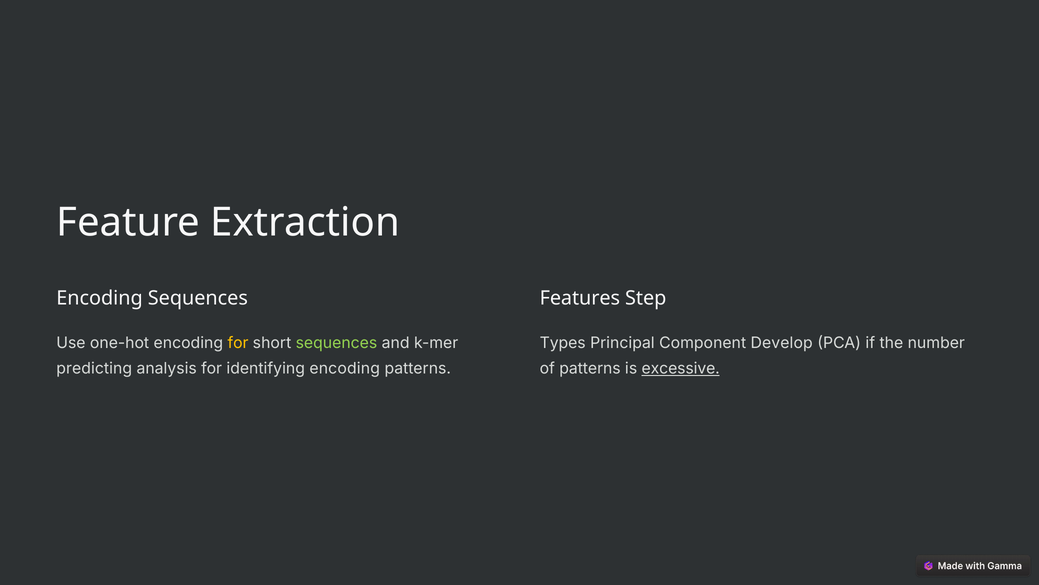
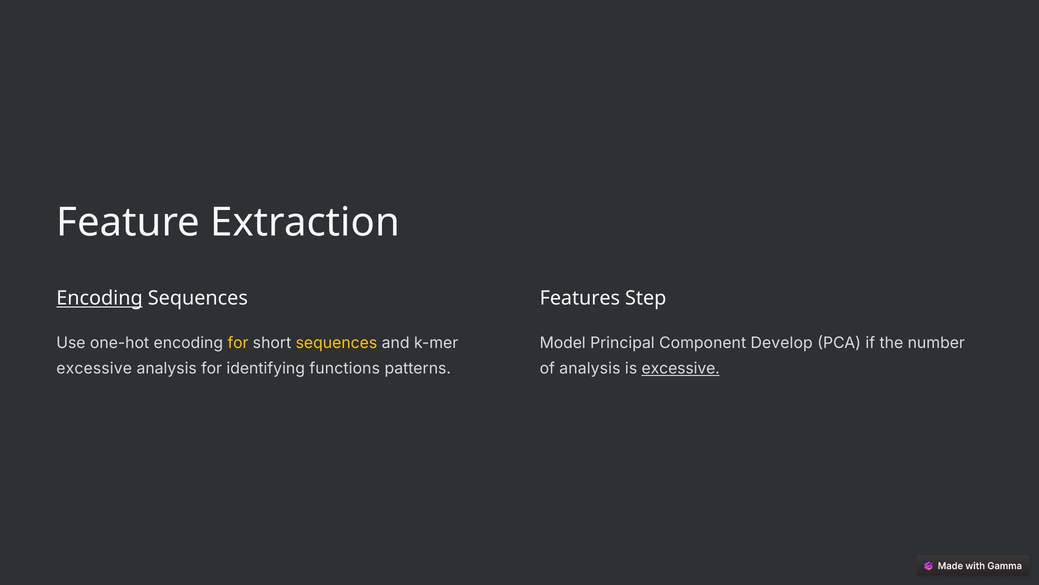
Encoding at (100, 298) underline: none -> present
sequences at (336, 342) colour: light green -> yellow
Types: Types -> Model
predicting at (94, 368): predicting -> excessive
identifying encoding: encoding -> functions
of patterns: patterns -> analysis
